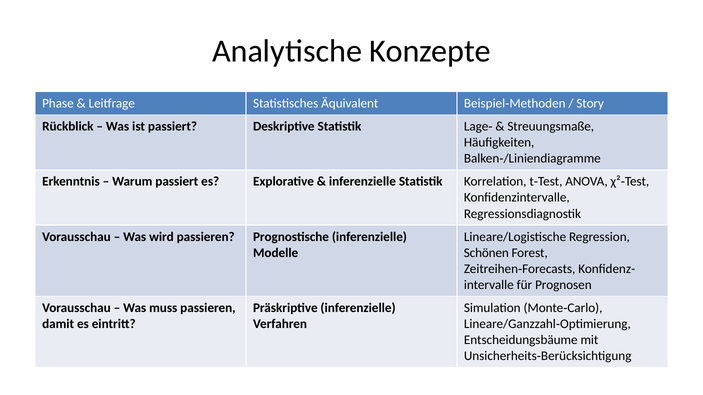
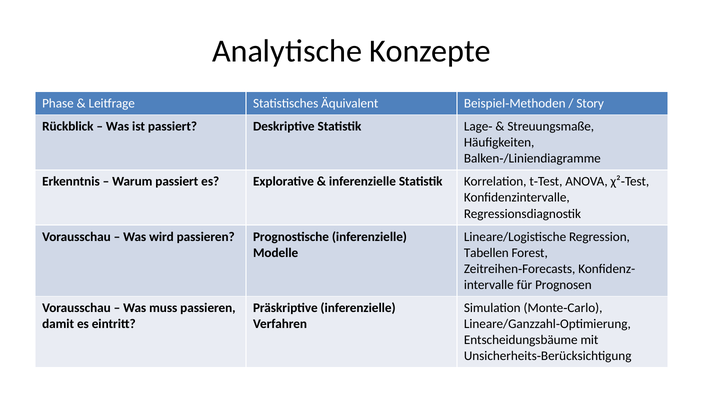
Schönen: Schönen -> Tabellen
